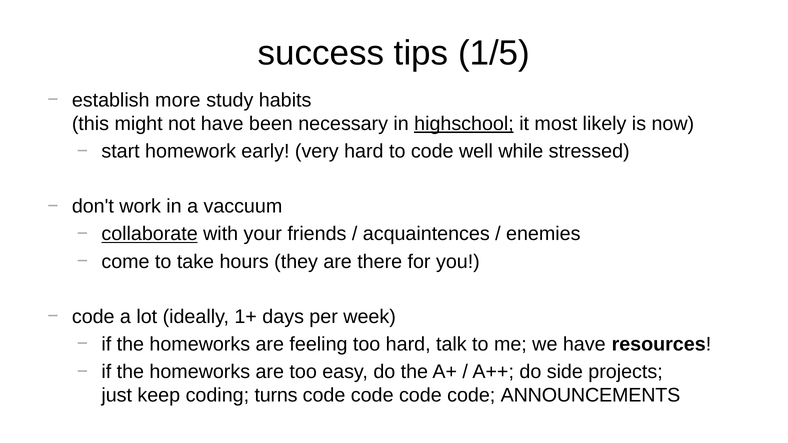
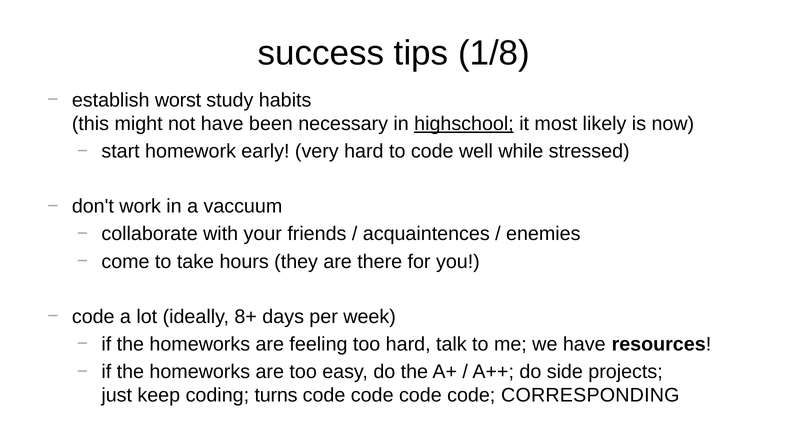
1/5: 1/5 -> 1/8
more: more -> worst
collaborate underline: present -> none
1+: 1+ -> 8+
ANNOUNCEMENTS: ANNOUNCEMENTS -> CORRESPONDING
